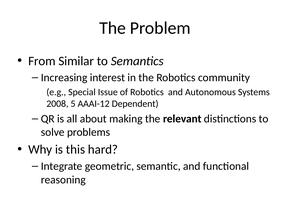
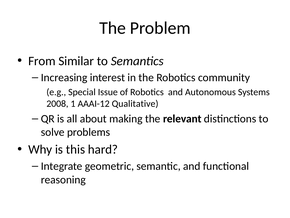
5: 5 -> 1
Dependent: Dependent -> Qualitative
